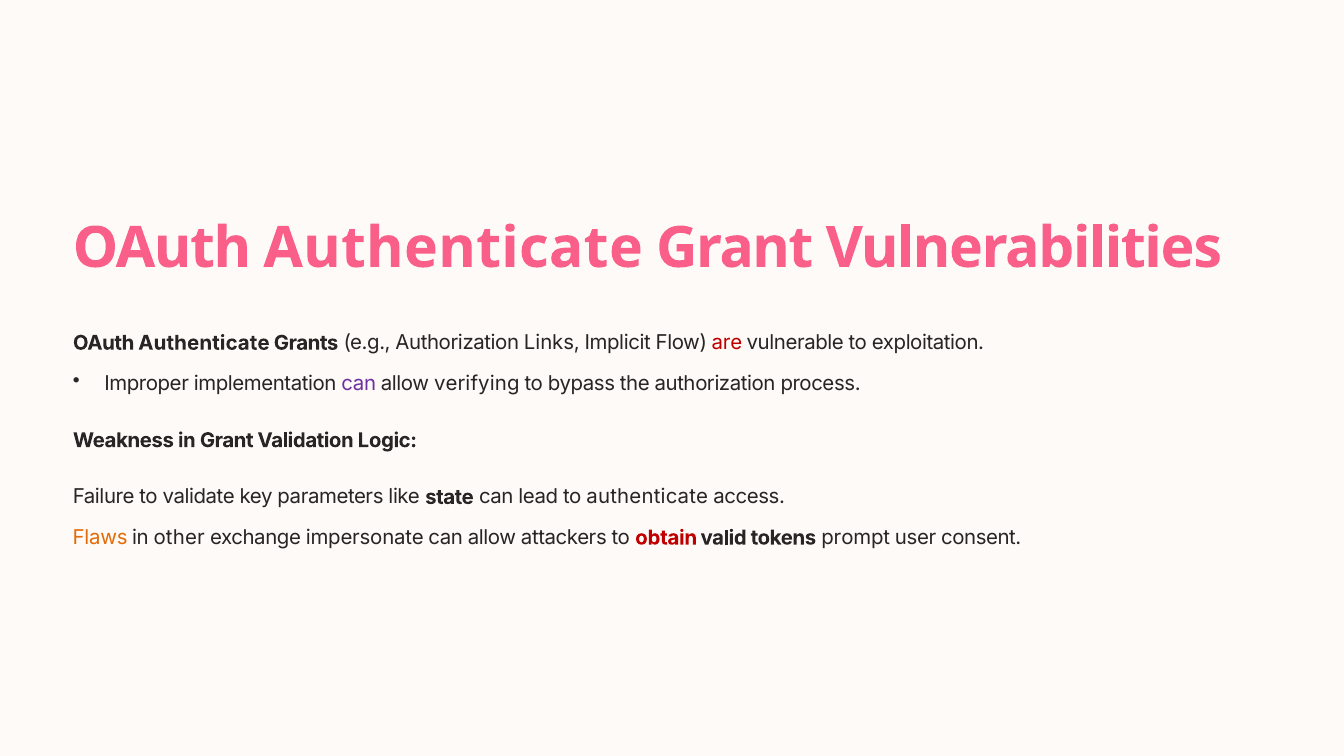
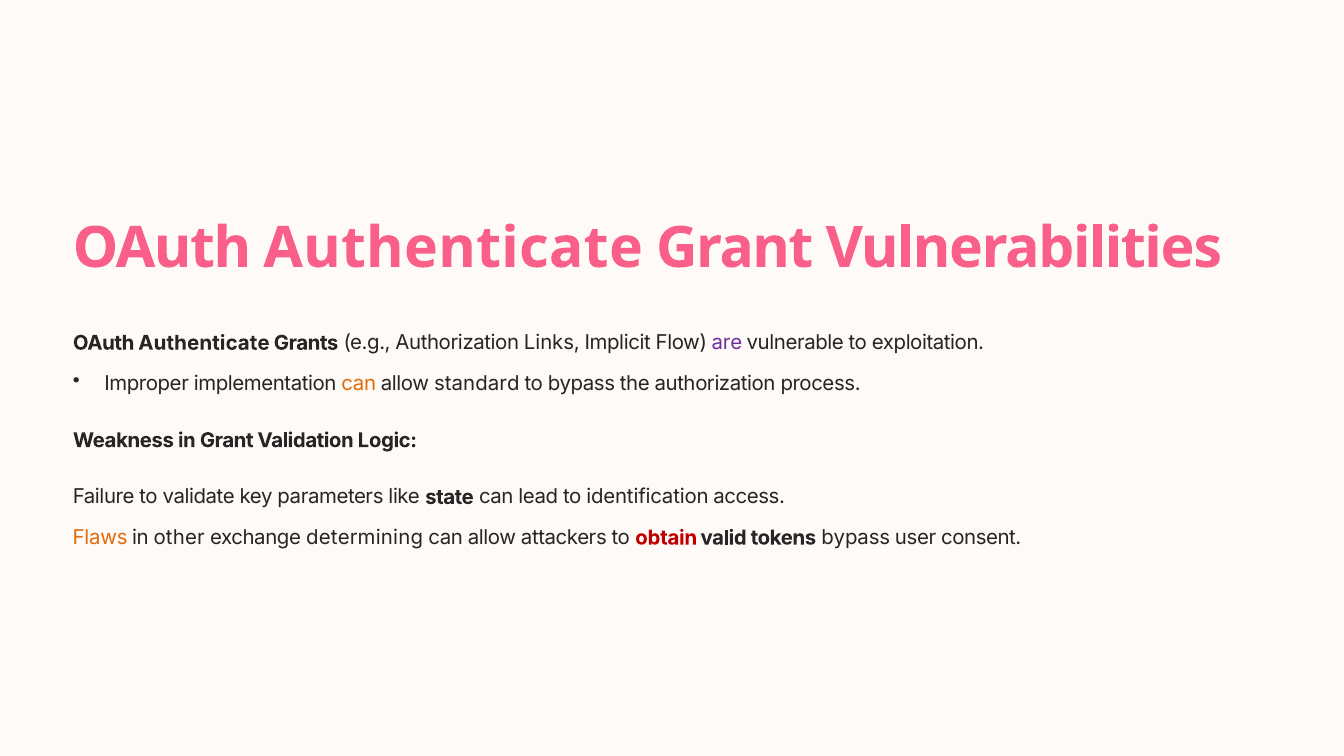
are colour: red -> purple
can at (359, 384) colour: purple -> orange
verifying: verifying -> standard
to authenticate: authenticate -> identification
impersonate: impersonate -> determining
tokens prompt: prompt -> bypass
